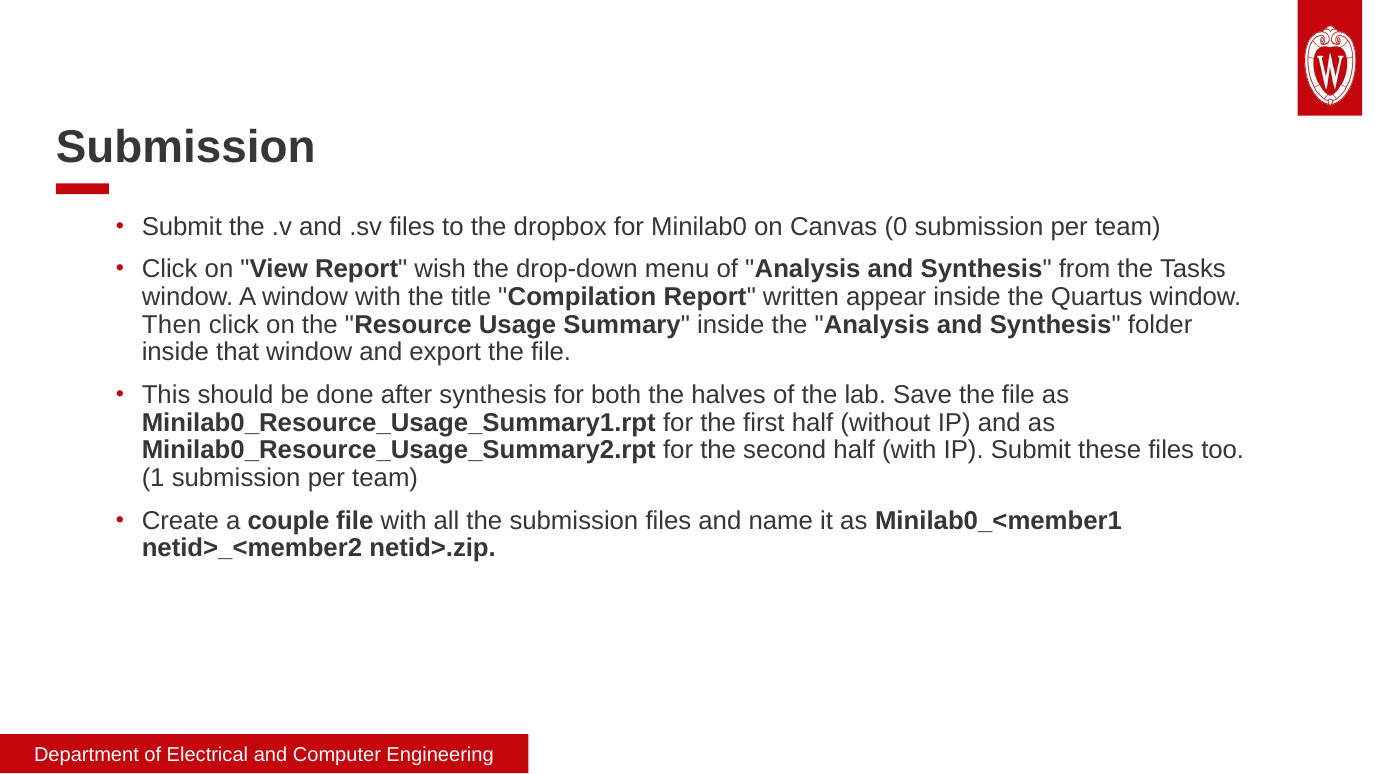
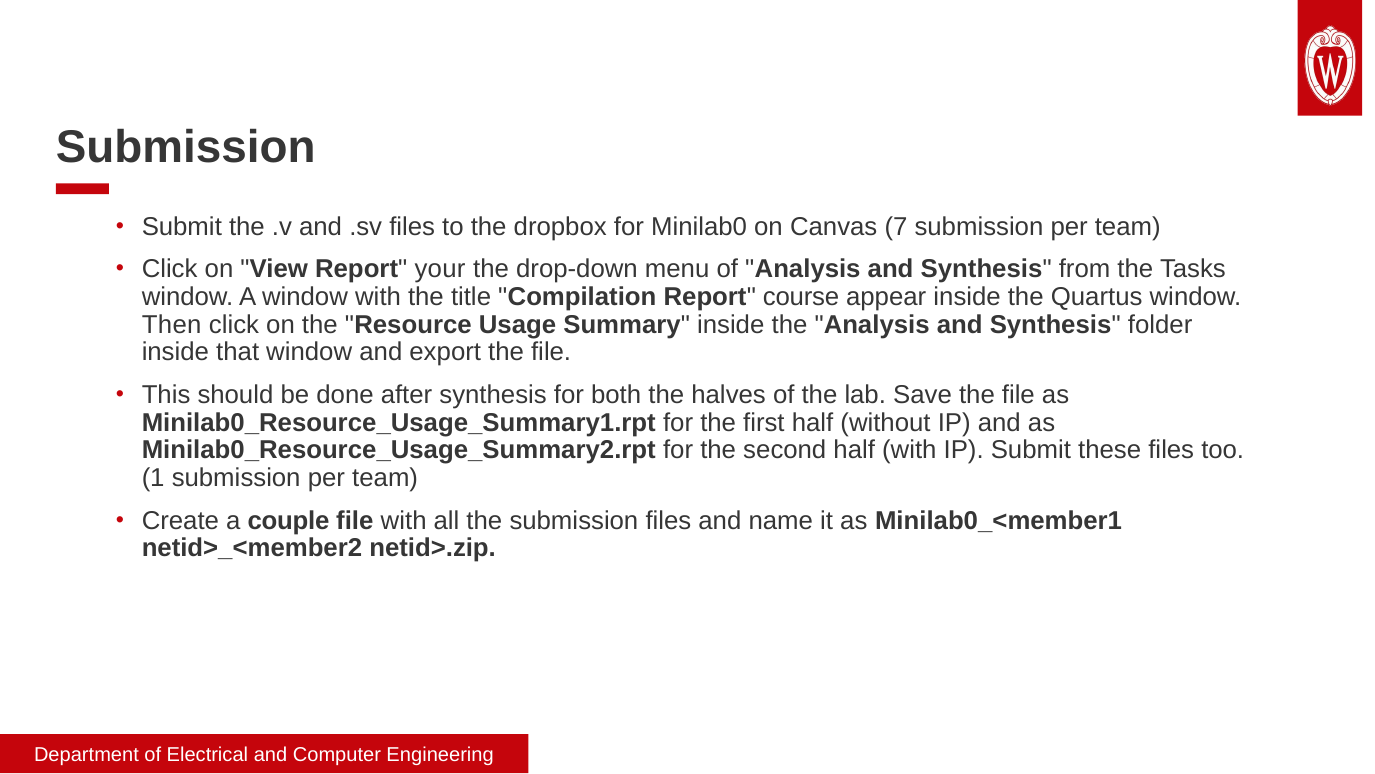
0: 0 -> 7
wish: wish -> your
written: written -> course
